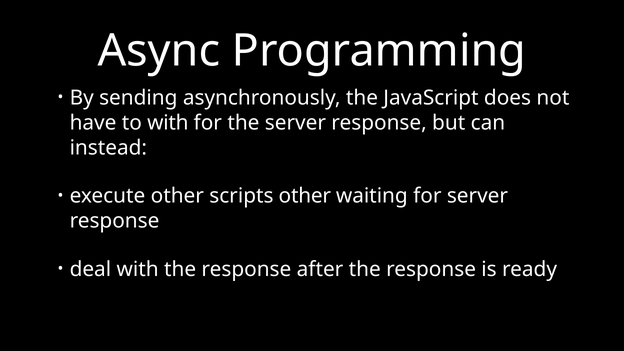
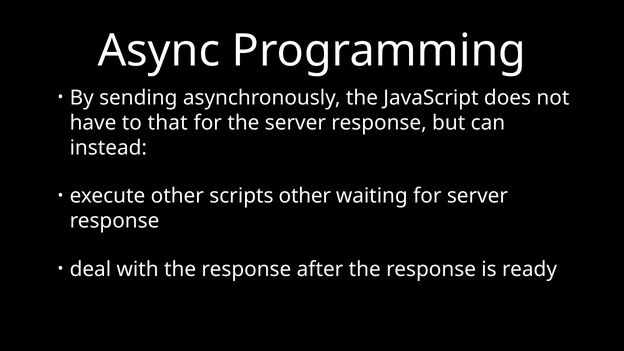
to with: with -> that
